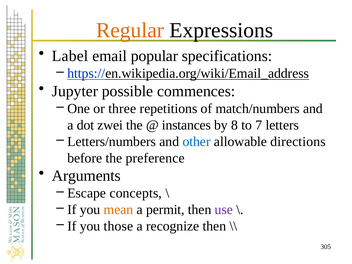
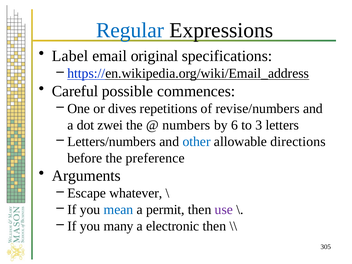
Regular colour: orange -> blue
popular: popular -> original
Jupyter: Jupyter -> Careful
three: three -> dives
match/numbers: match/numbers -> revise/numbers
instances: instances -> numbers
8: 8 -> 6
7: 7 -> 3
concepts: concepts -> whatever
mean colour: orange -> blue
those: those -> many
recognize: recognize -> electronic
